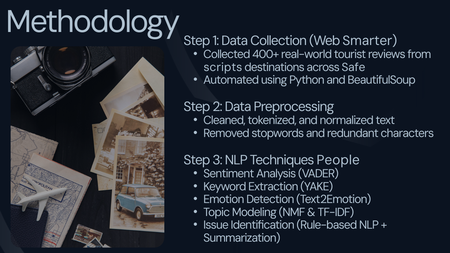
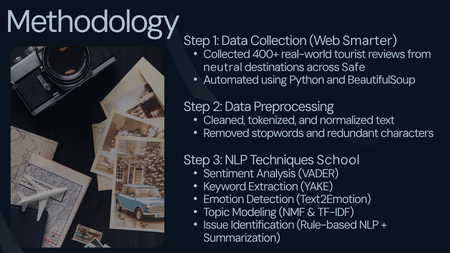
scripts: scripts -> neutral
People: People -> School
